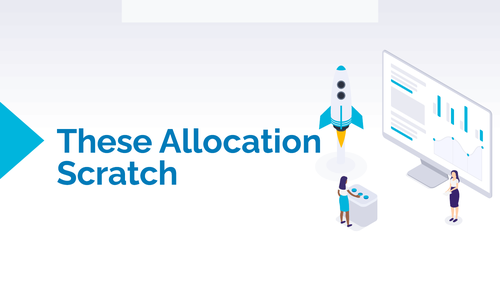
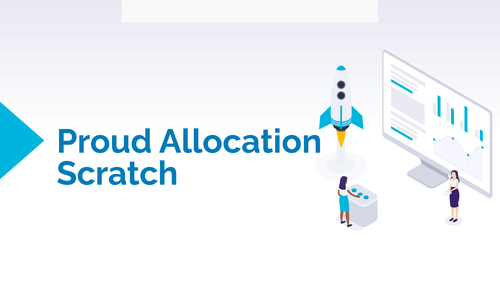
These: These -> Proud
